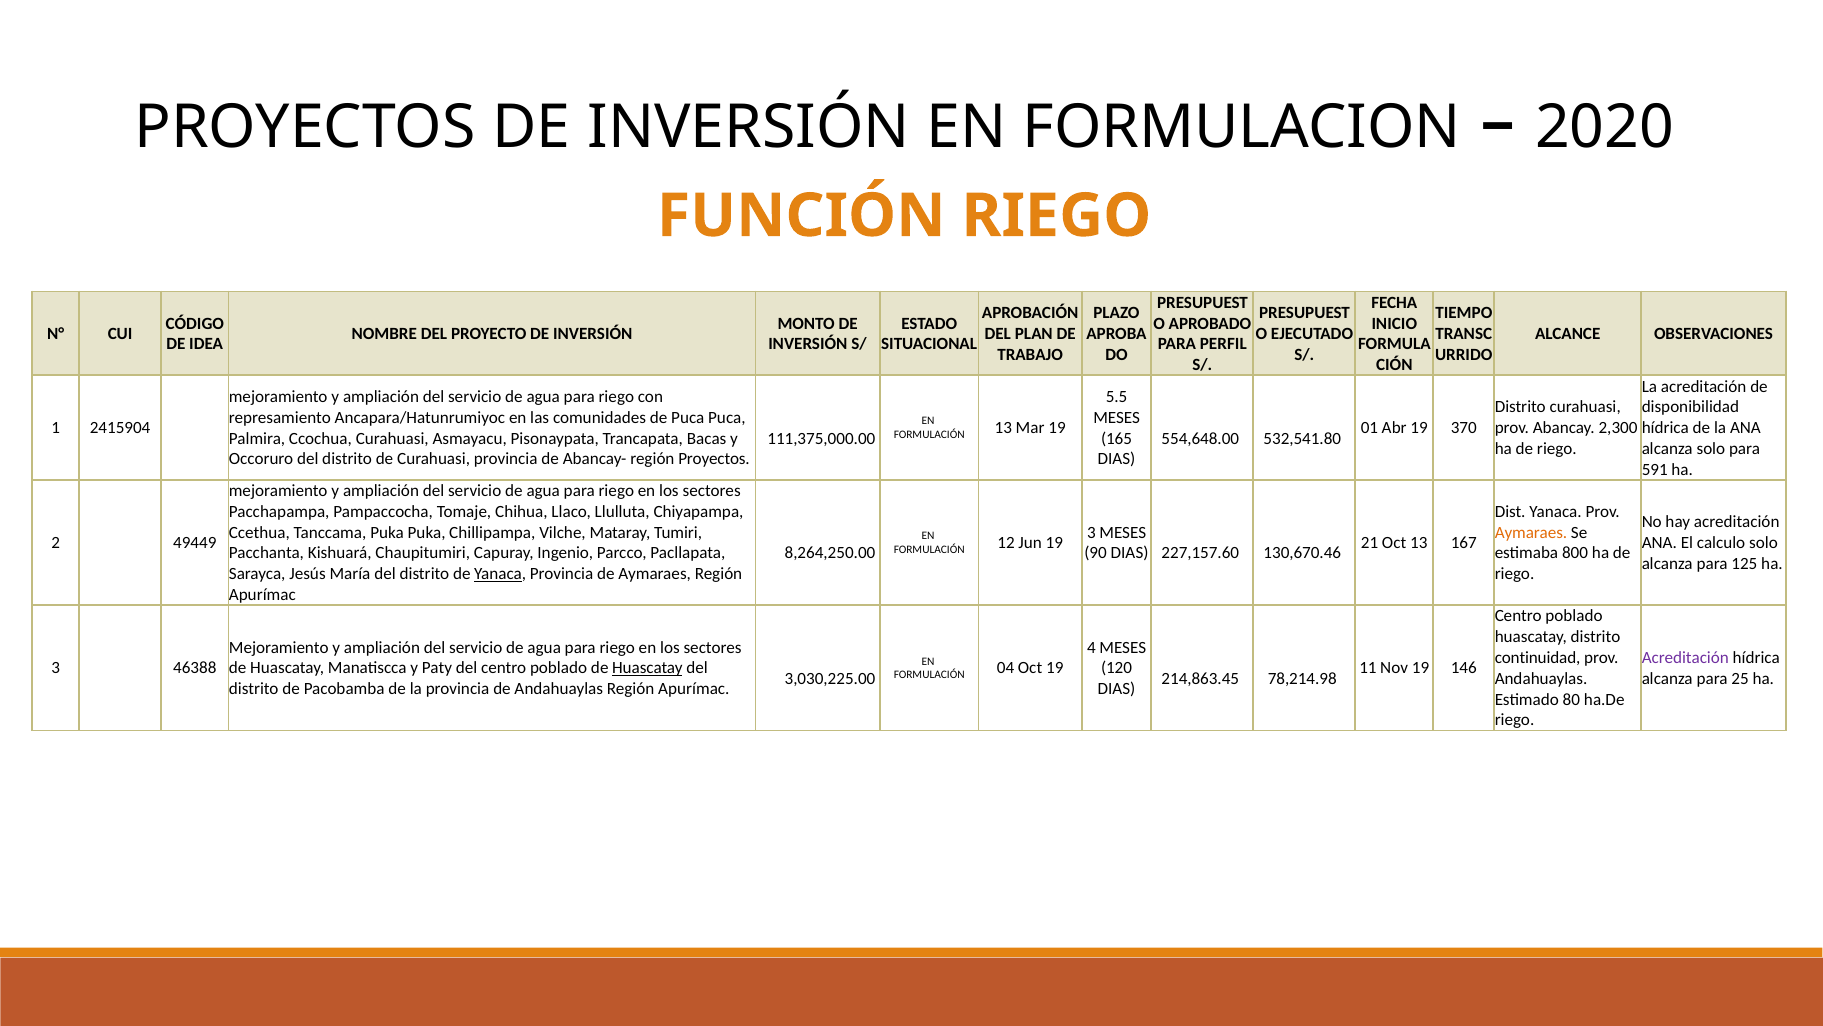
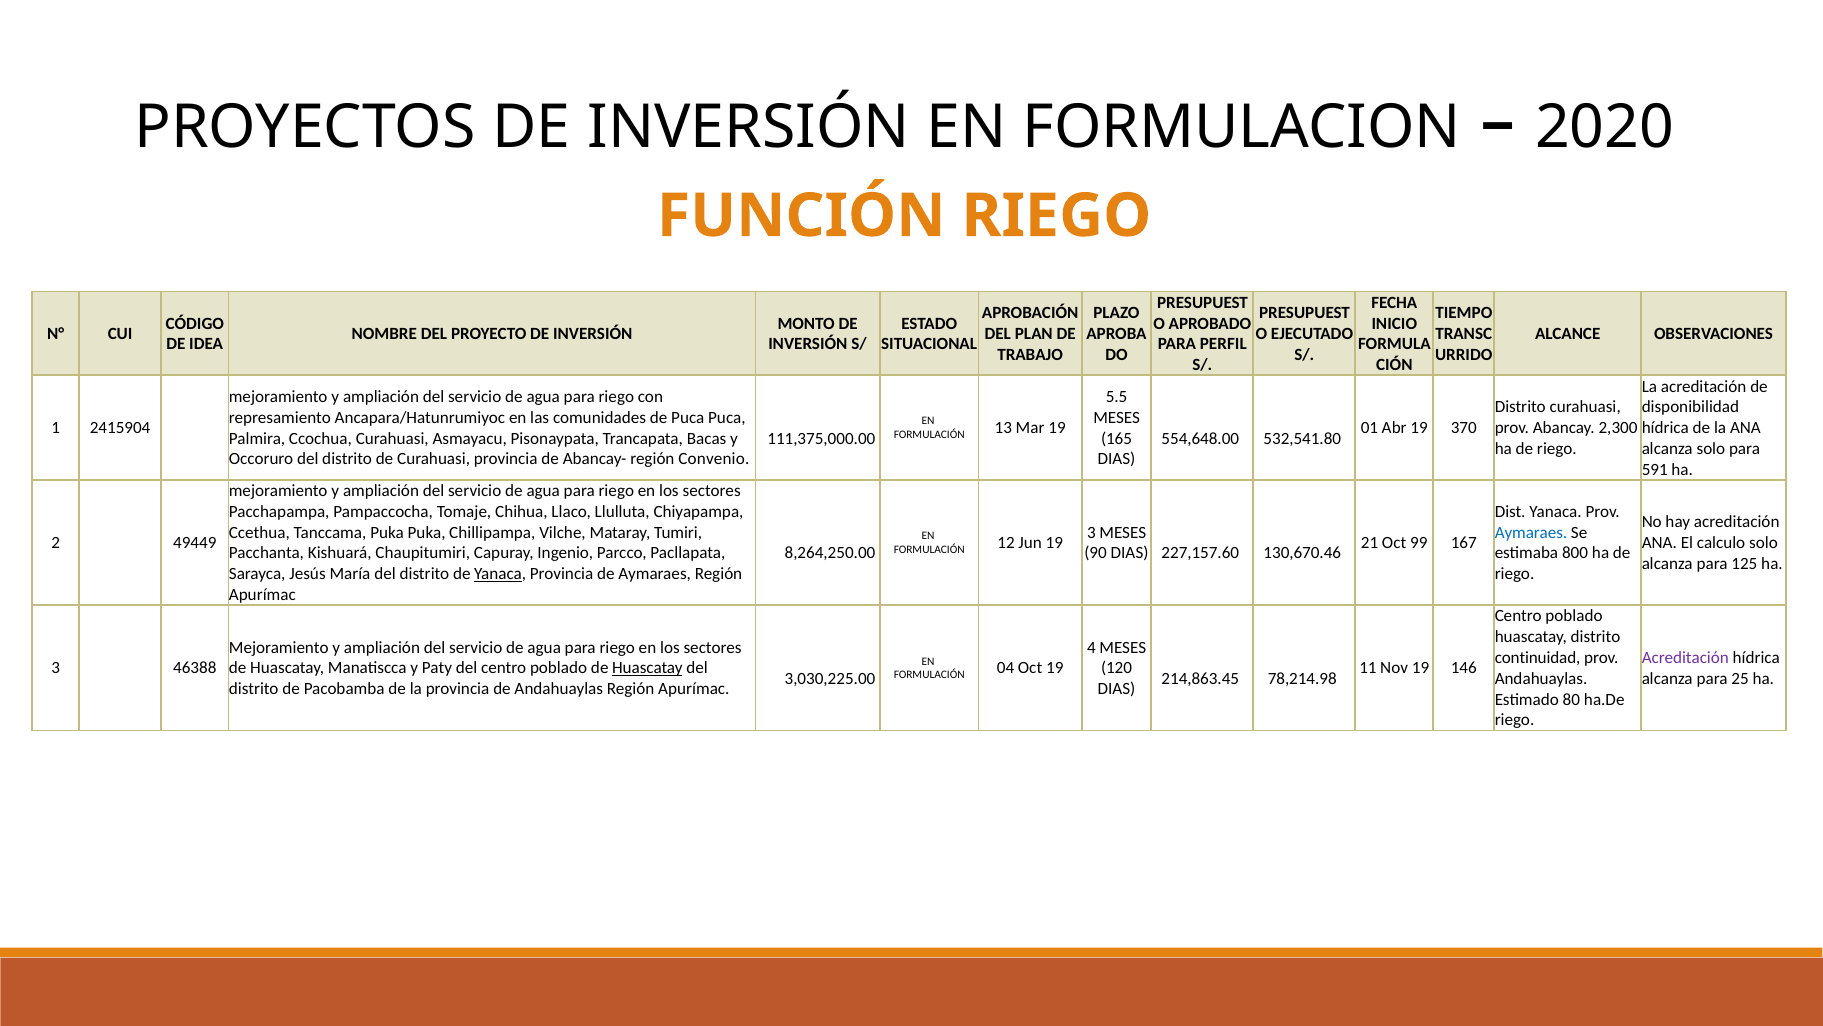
región Proyectos: Proyectos -> Convenio
Aymaraes at (1531, 532) colour: orange -> blue
Oct 13: 13 -> 99
